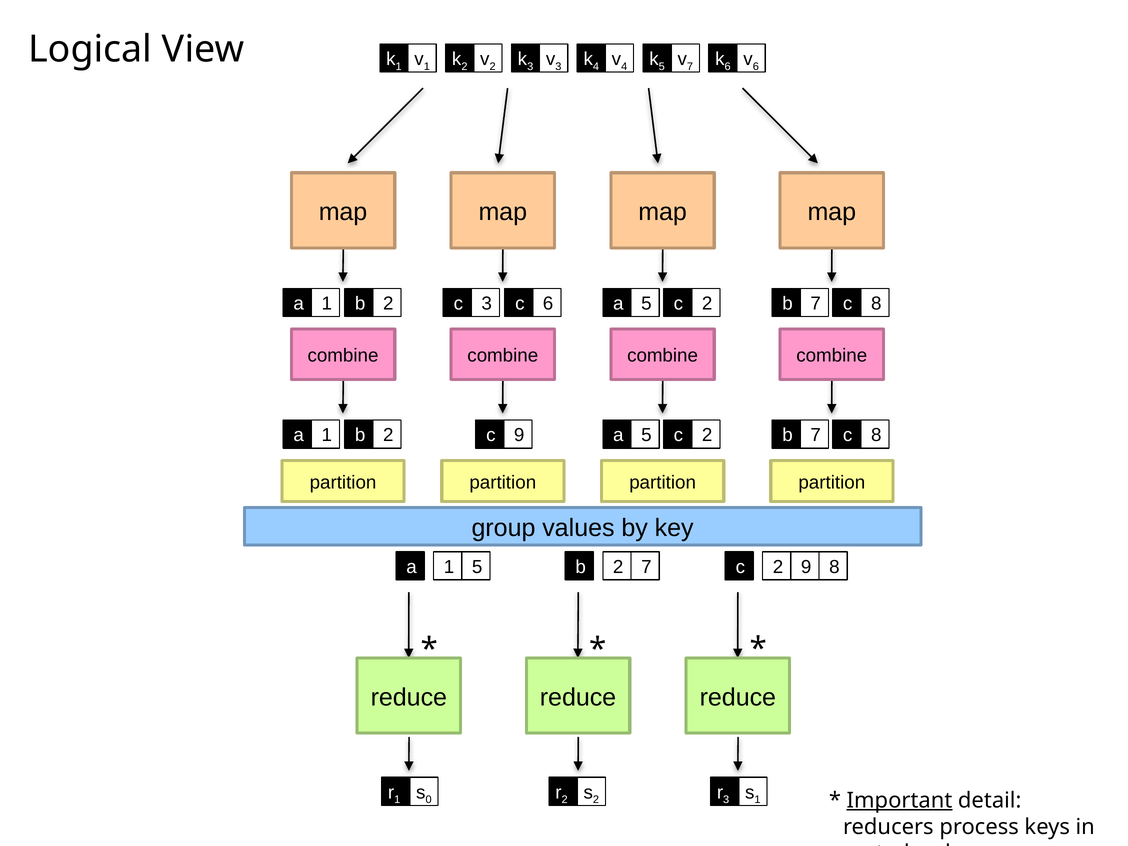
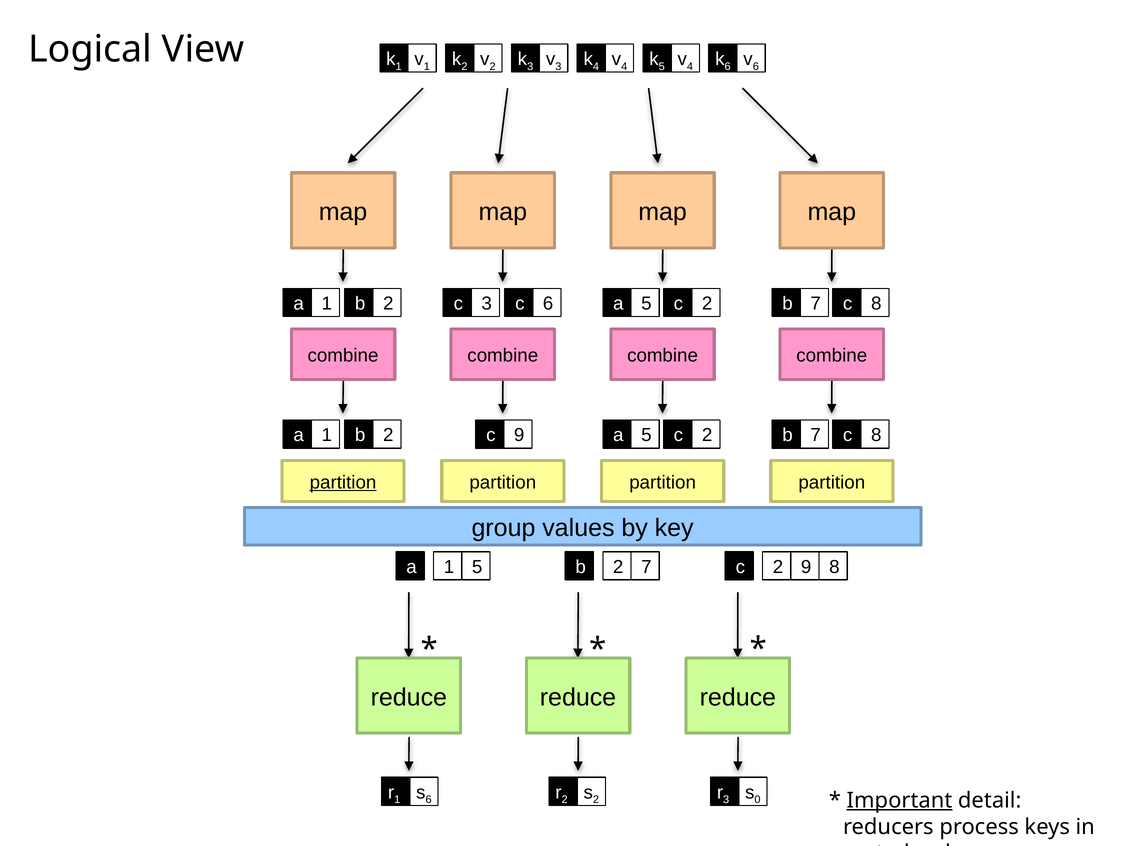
7 at (690, 67): 7 -> 4
partition at (343, 482) underline: none -> present
0 at (429, 800): 0 -> 6
1 at (758, 800): 1 -> 0
